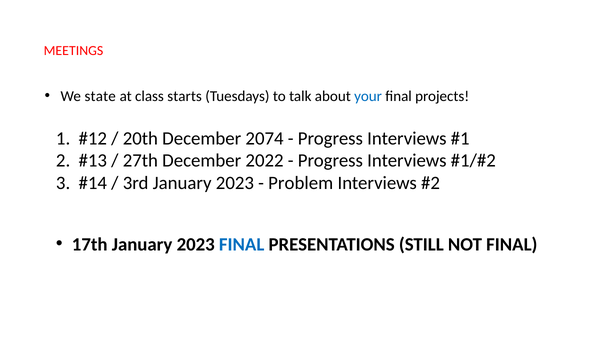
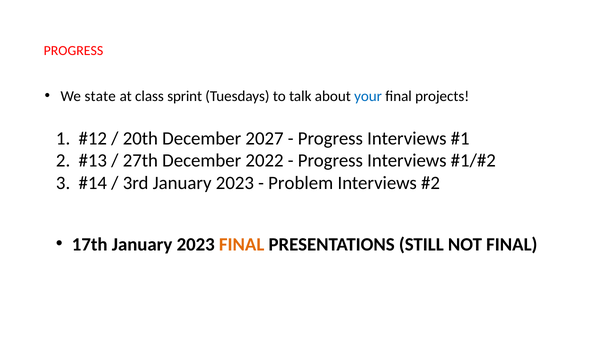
MEETINGS at (73, 51): MEETINGS -> PROGRESS
starts: starts -> sprint
2074: 2074 -> 2027
FINAL at (242, 244) colour: blue -> orange
